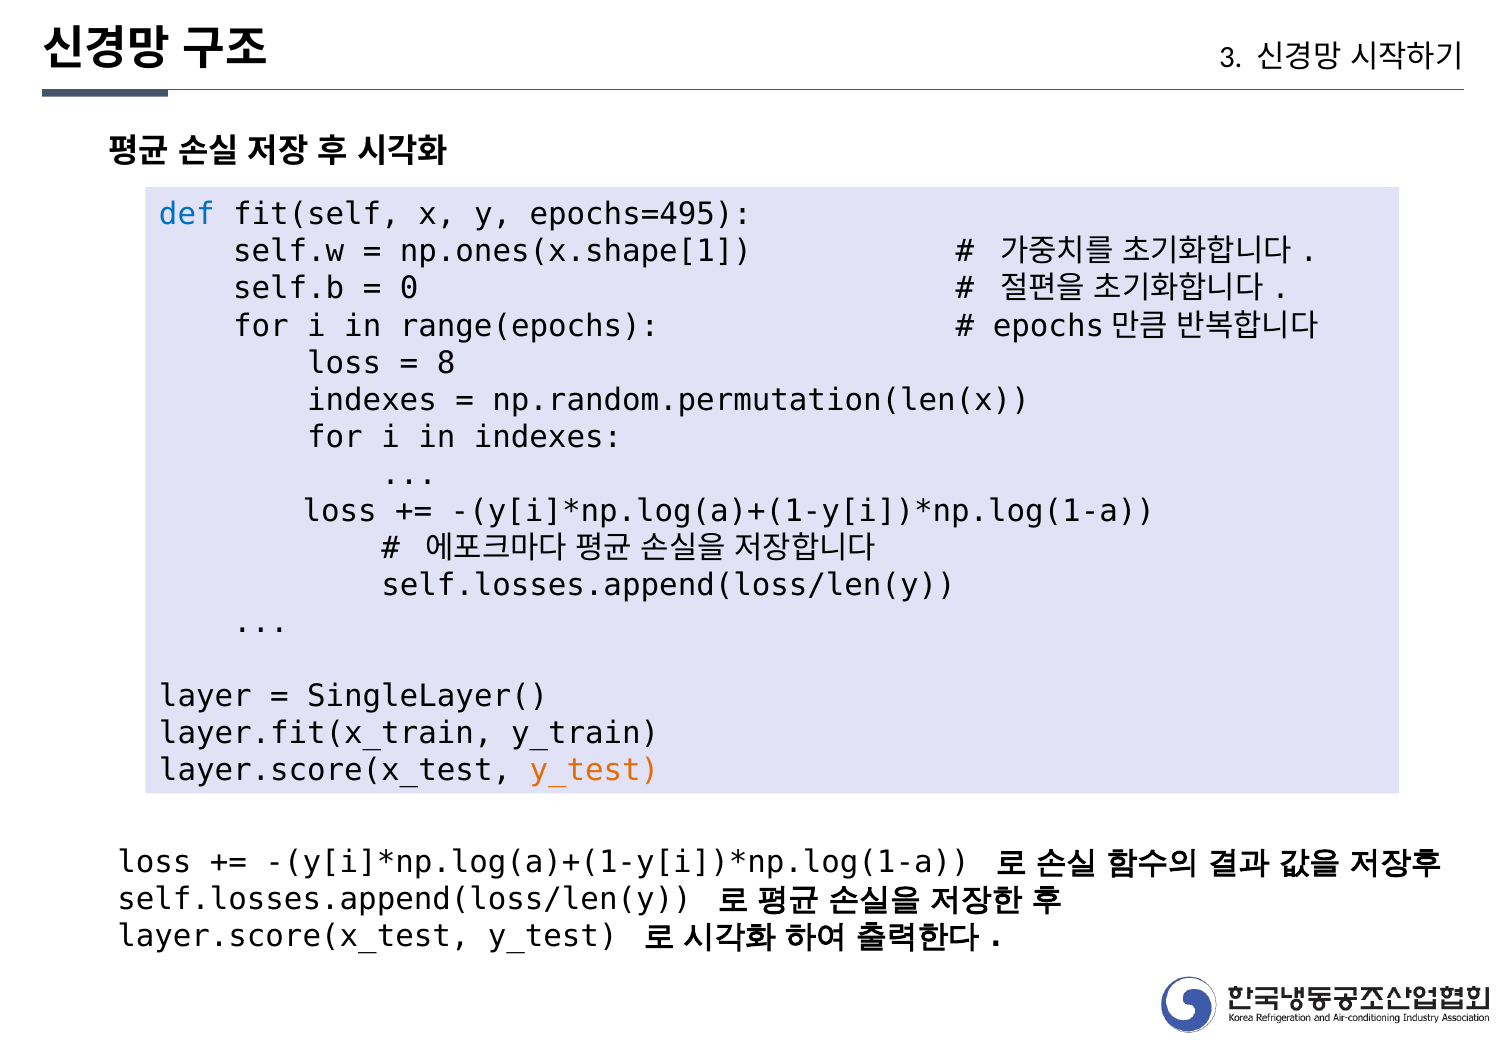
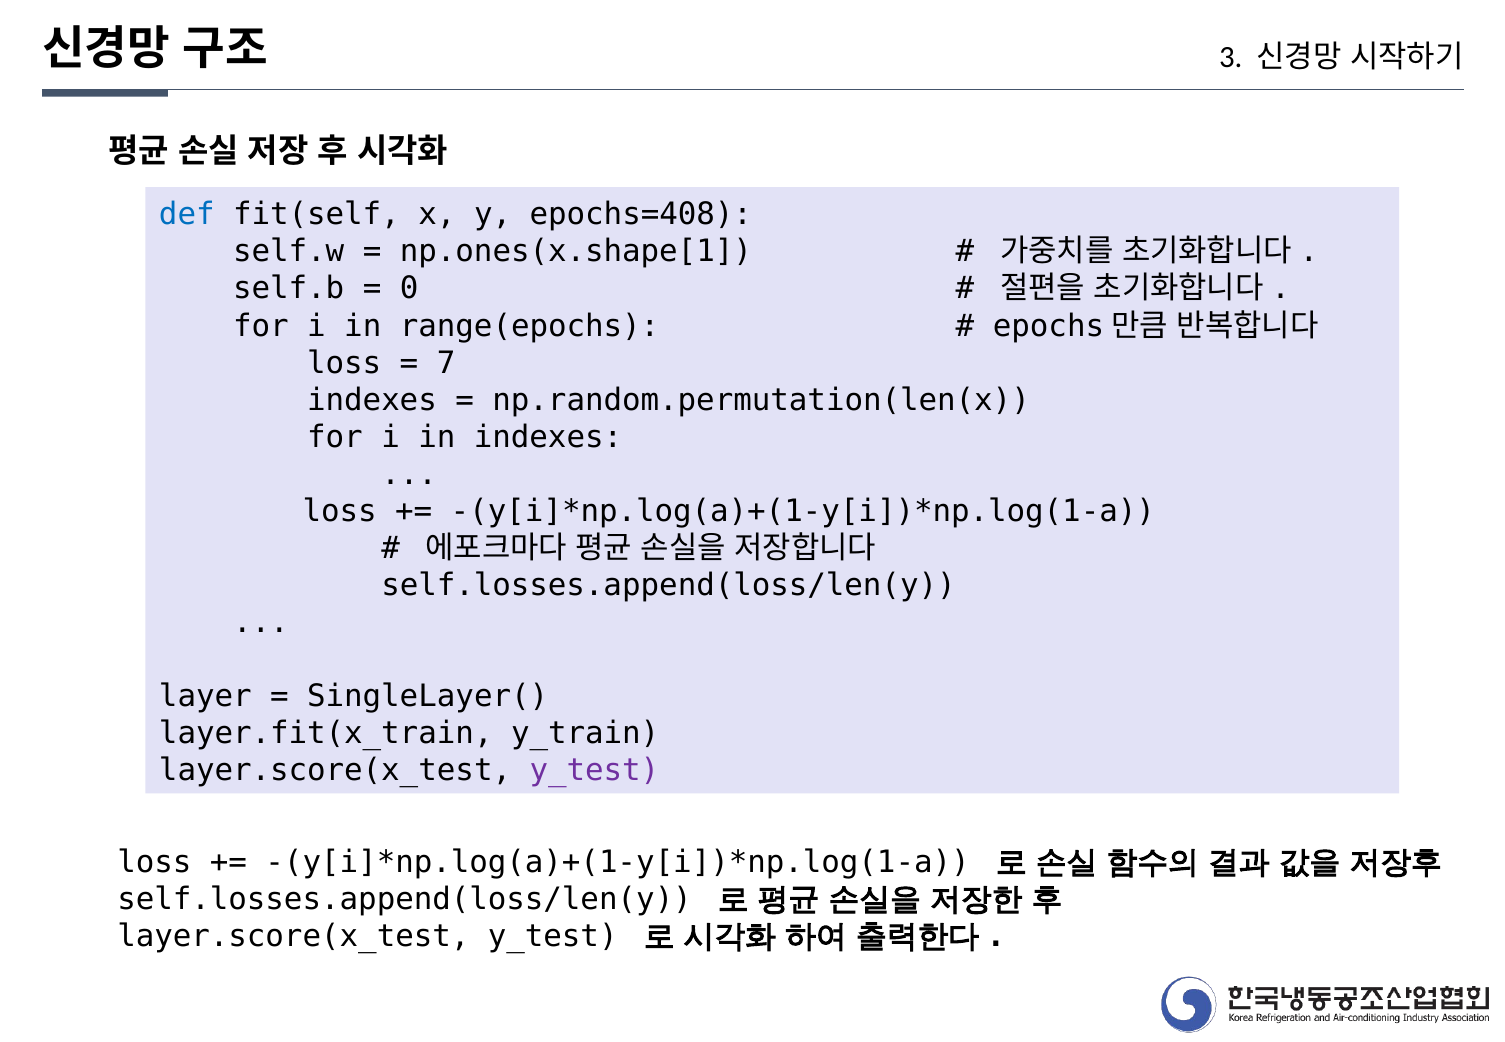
epochs=495: epochs=495 -> epochs=408
8: 8 -> 7
y_test at (594, 770) colour: orange -> purple
